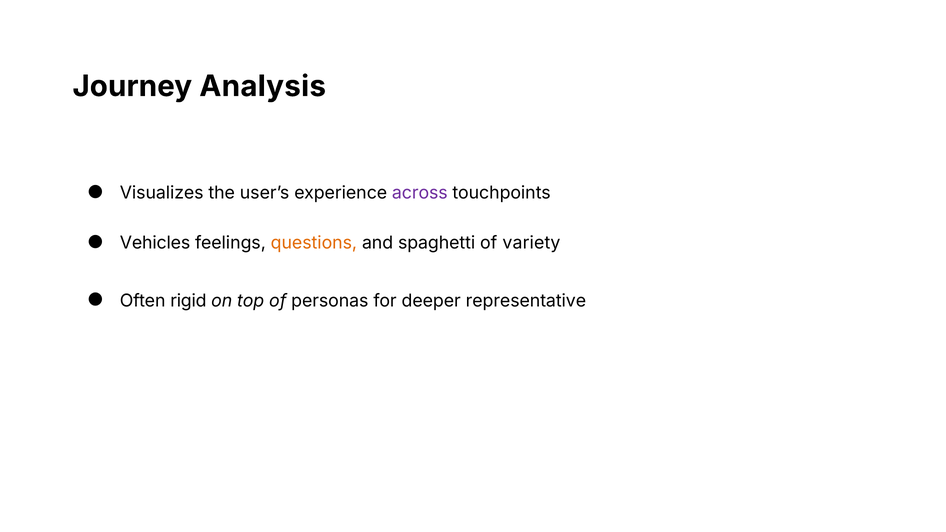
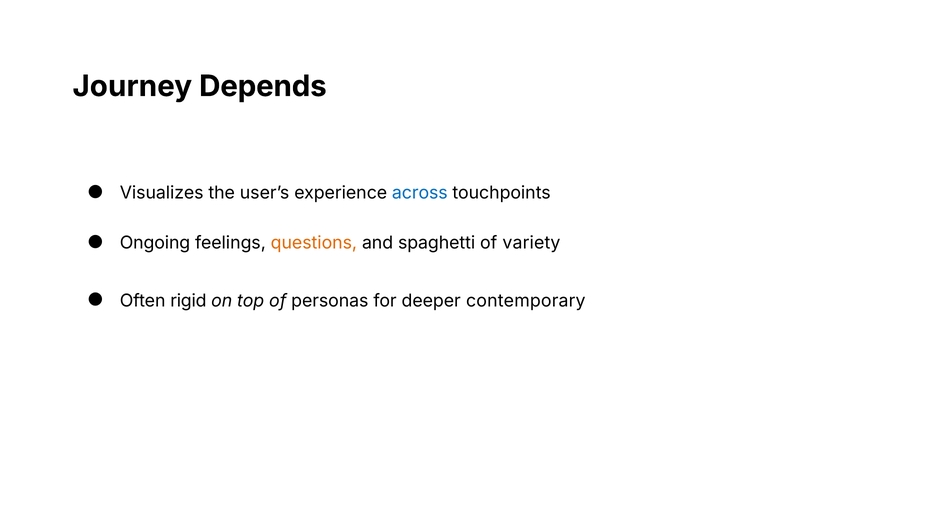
Analysis: Analysis -> Depends
across colour: purple -> blue
Vehicles: Vehicles -> Ongoing
representative: representative -> contemporary
